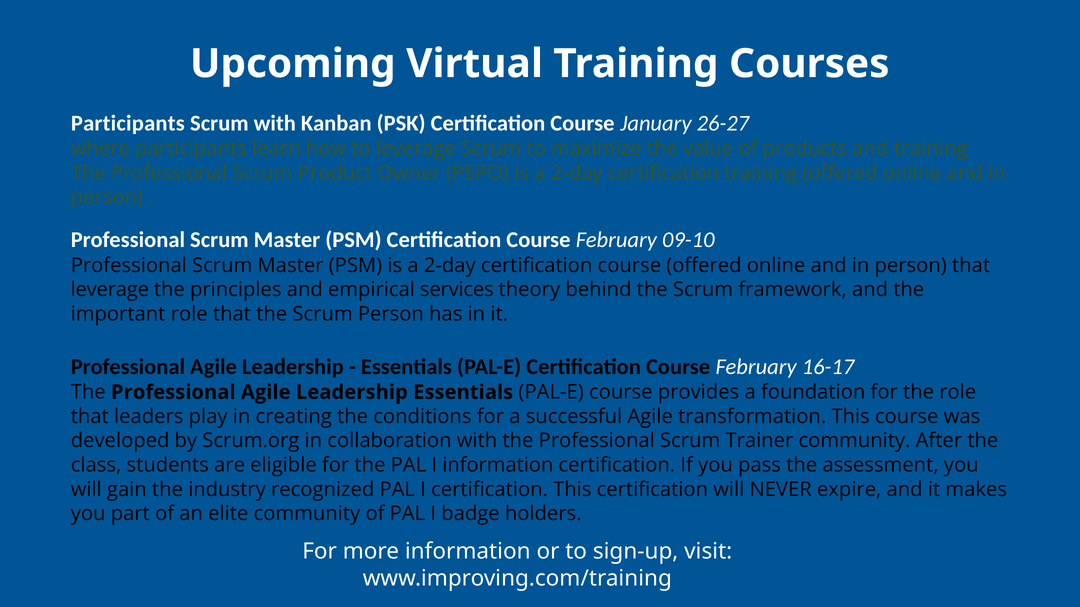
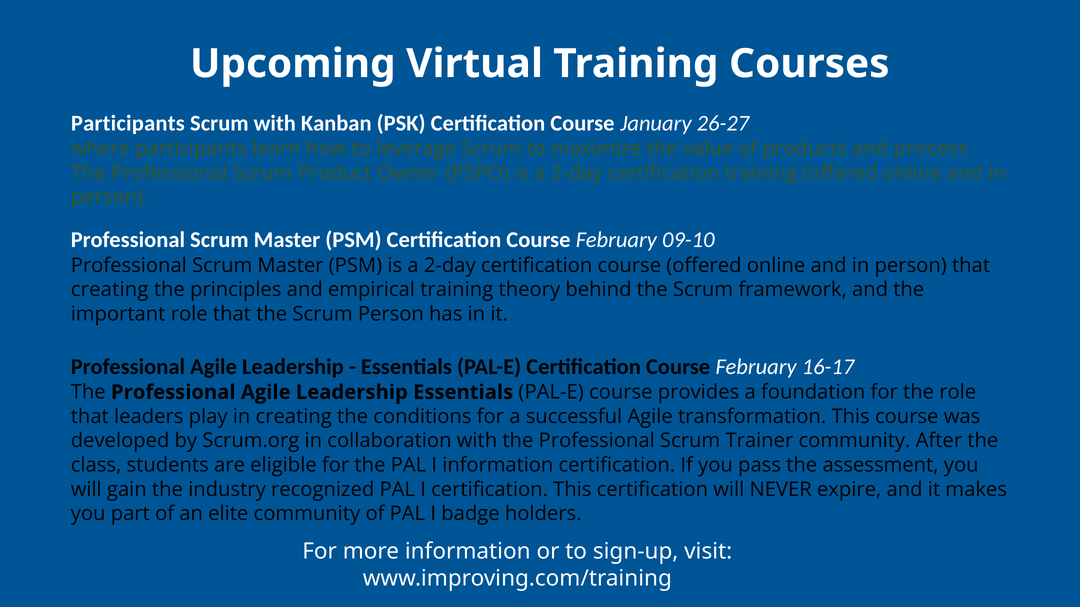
and training: training -> process
leverage at (110, 290): leverage -> creating
empirical services: services -> training
